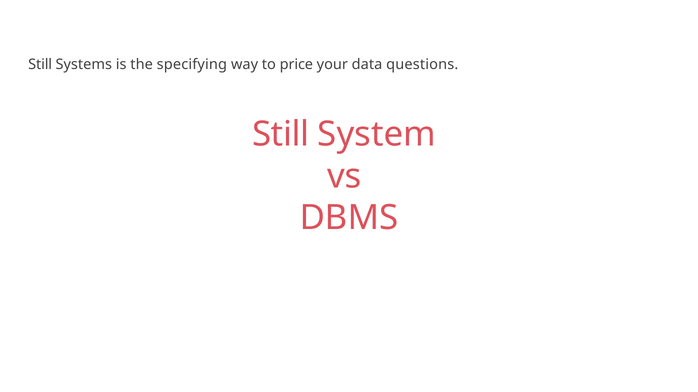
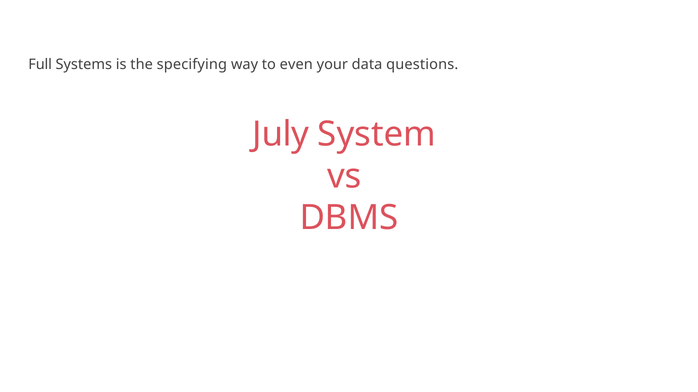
Still at (40, 64): Still -> Full
price: price -> even
Still at (281, 135): Still -> July
